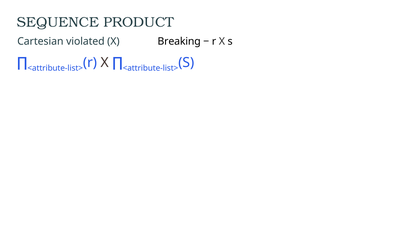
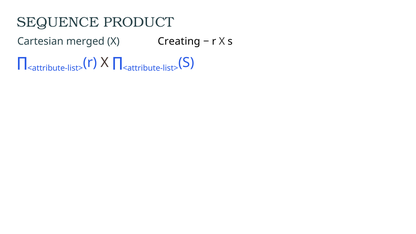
violated: violated -> merged
Breaking: Breaking -> Creating
